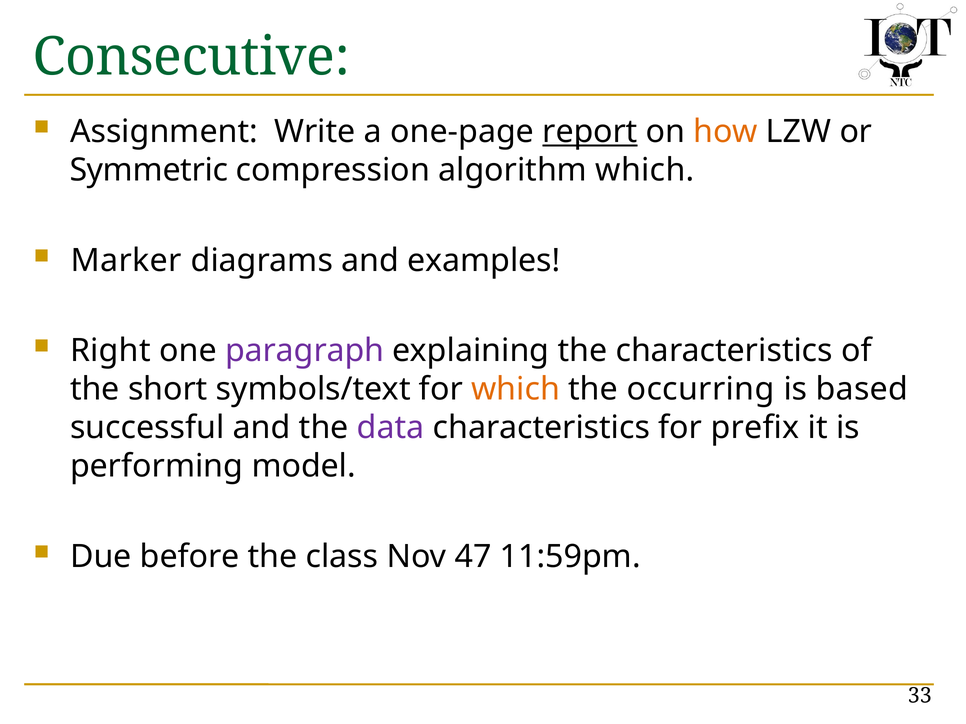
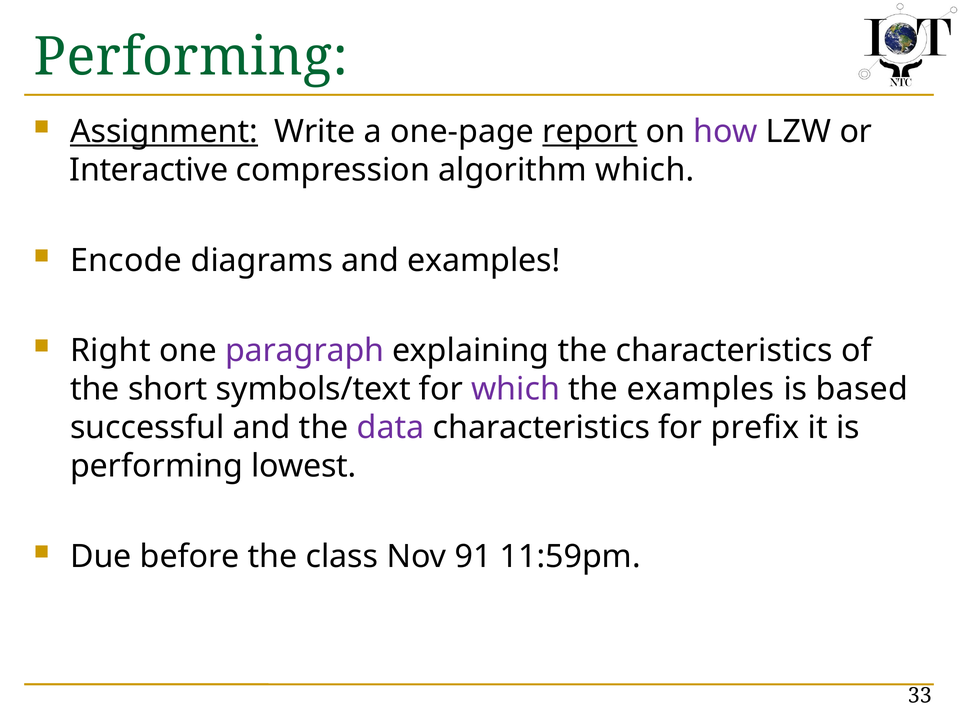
Consecutive at (191, 57): Consecutive -> Performing
Assignment underline: none -> present
how colour: orange -> purple
Symmetric: Symmetric -> Interactive
Marker: Marker -> Encode
which at (516, 389) colour: orange -> purple
the occurring: occurring -> examples
model: model -> lowest
47: 47 -> 91
